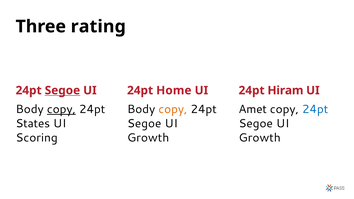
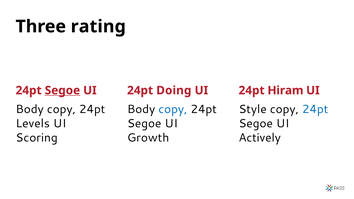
Home: Home -> Doing
copy at (61, 109) underline: present -> none
copy at (173, 109) colour: orange -> blue
Amet: Amet -> Style
States: States -> Levels
Growth at (260, 138): Growth -> Actively
